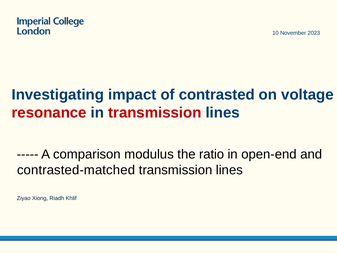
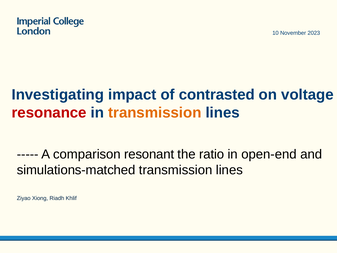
transmission at (155, 113) colour: red -> orange
modulus: modulus -> resonant
contrasted-matched: contrasted-matched -> simulations-matched
